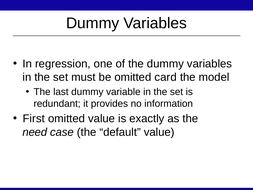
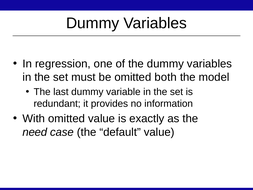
card: card -> both
First: First -> With
